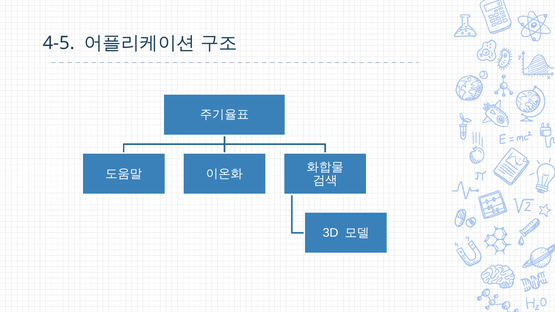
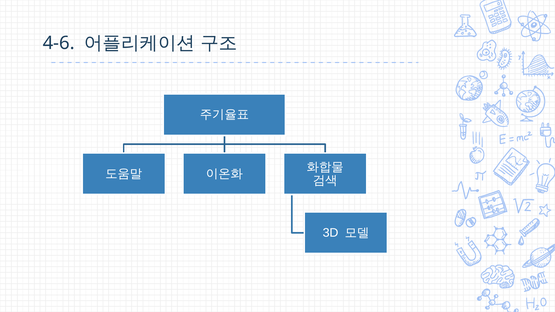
4-5: 4-5 -> 4-6
